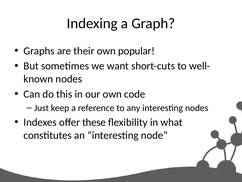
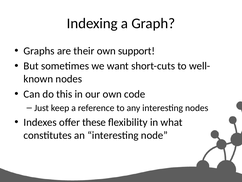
popular: popular -> support
